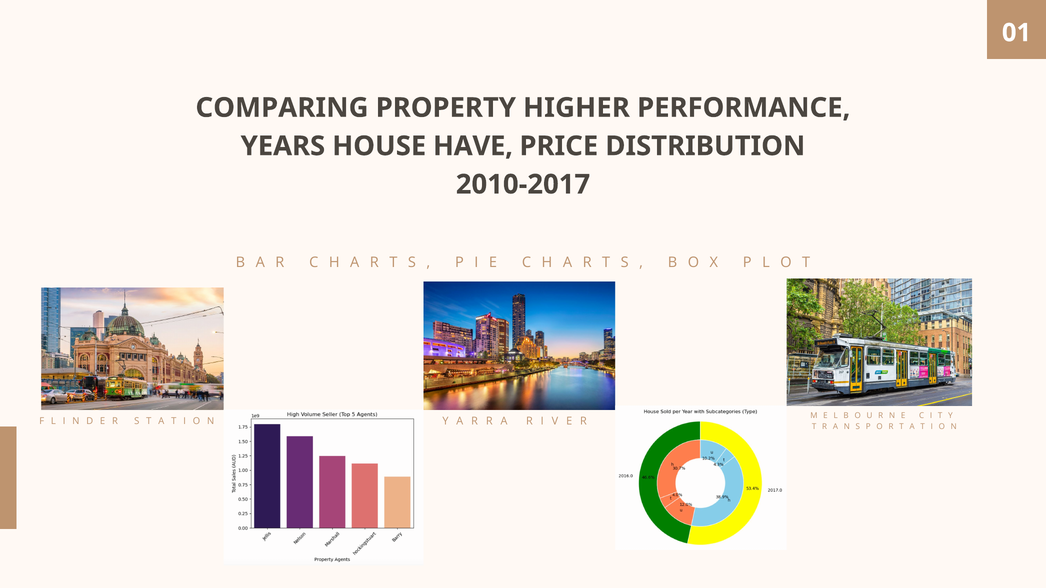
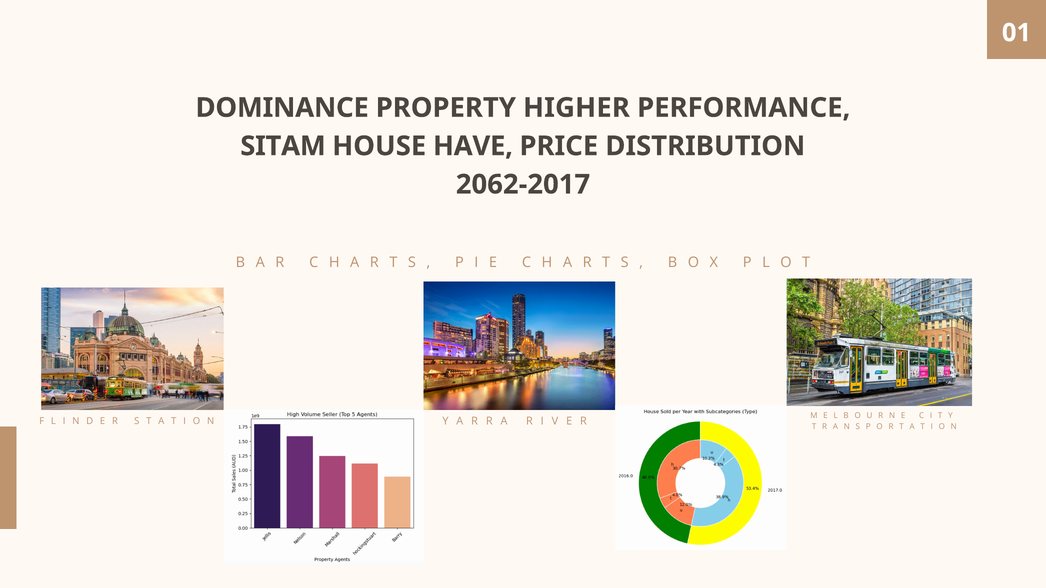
COMPARING: COMPARING -> DOMINANCE
YEARS: YEARS -> SITAM
2010-2017: 2010-2017 -> 2062-2017
